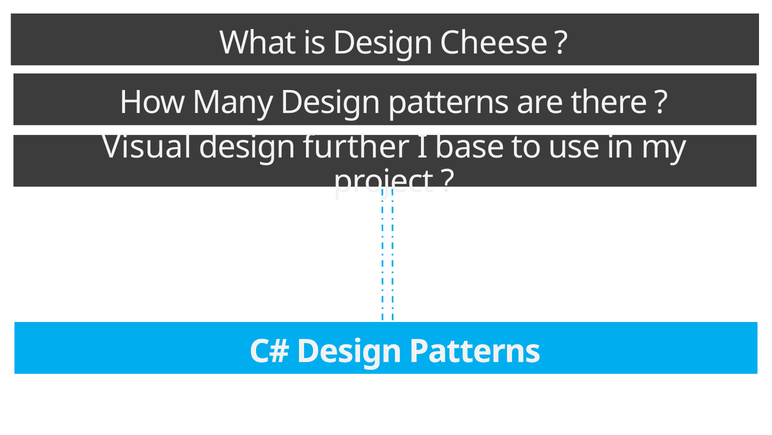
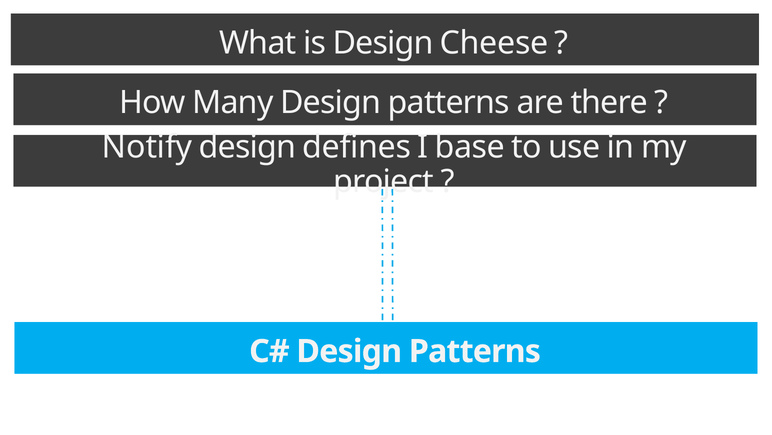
Visual: Visual -> Notify
further: further -> defines
